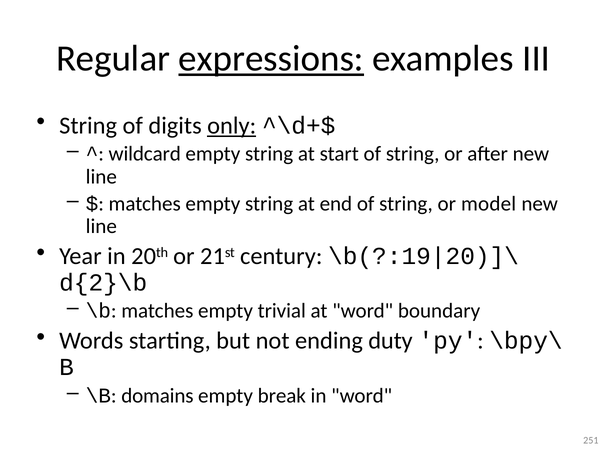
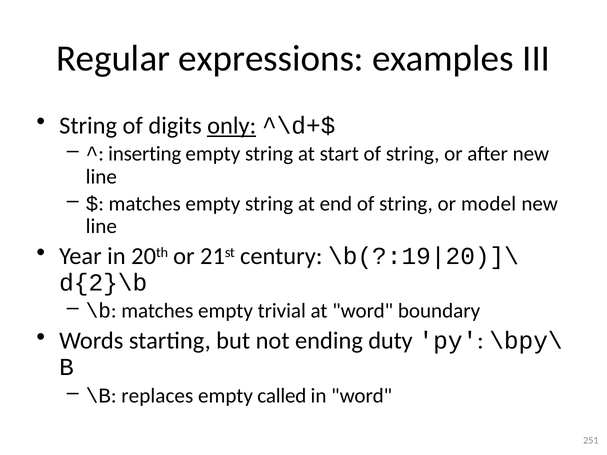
expressions underline: present -> none
wildcard: wildcard -> inserting
domains: domains -> replaces
break: break -> called
